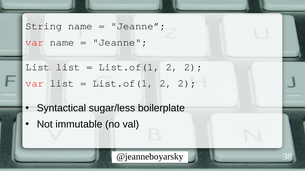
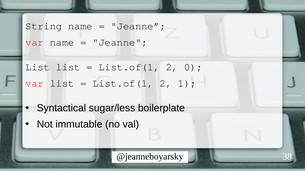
2 at (193, 67): 2 -> 0
2 at (187, 83): 2 -> 1
